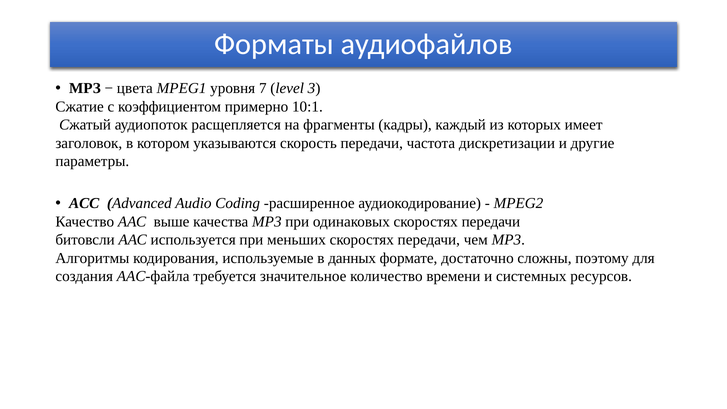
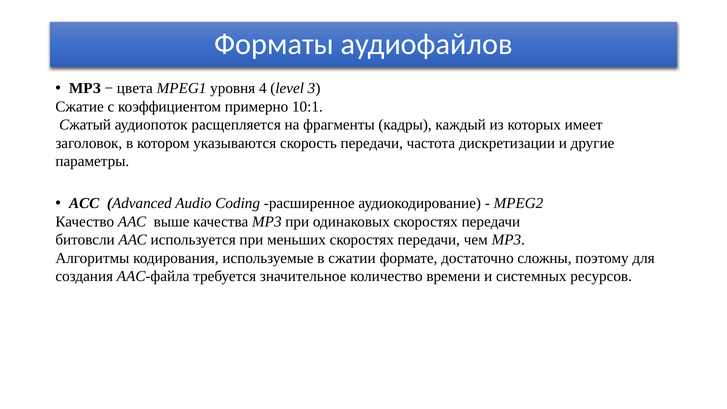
7: 7 -> 4
данных: данных -> сжатии
